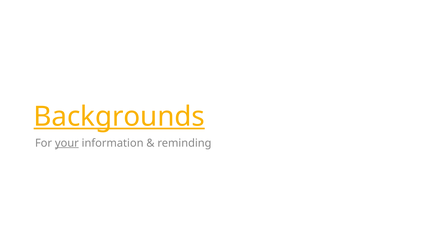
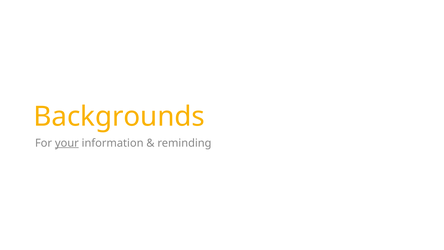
Backgrounds underline: present -> none
